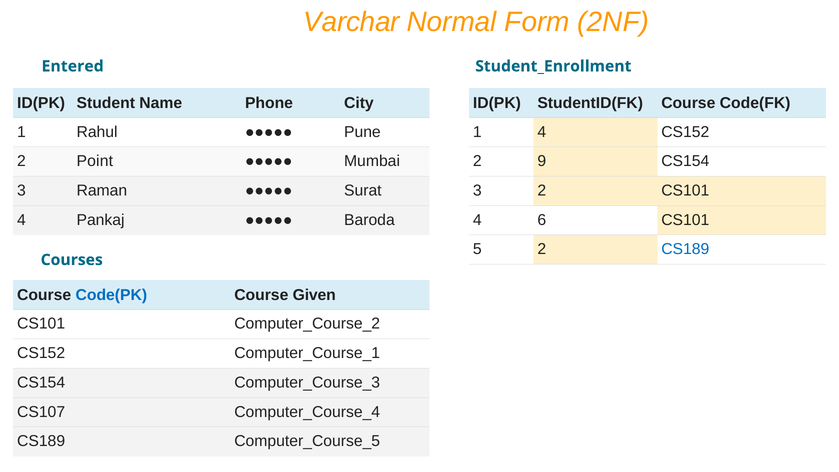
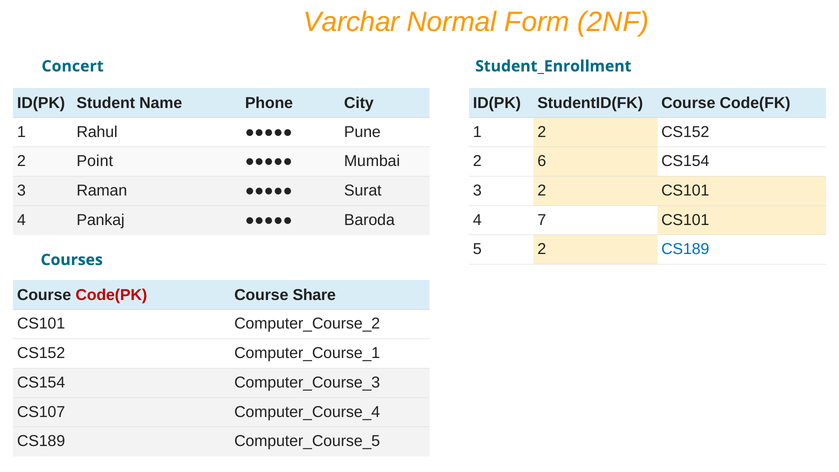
Entered: Entered -> Concert
1 4: 4 -> 2
9: 9 -> 6
6: 6 -> 7
Code(PK colour: blue -> red
Given: Given -> Share
